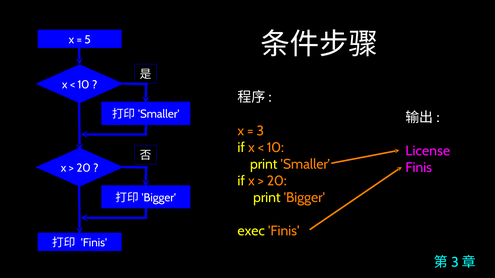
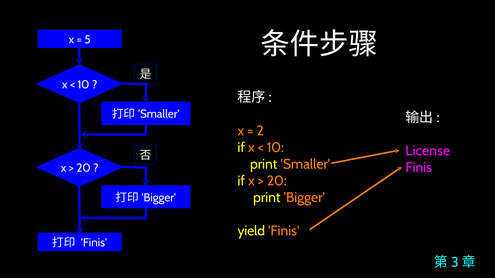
3: 3 -> 2
exec: exec -> yield
